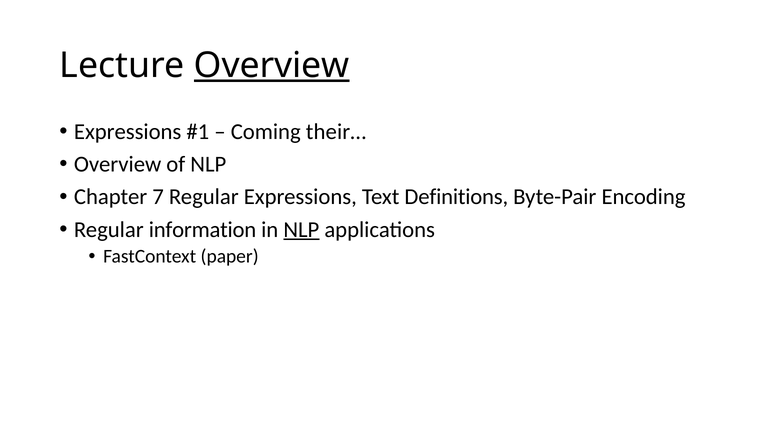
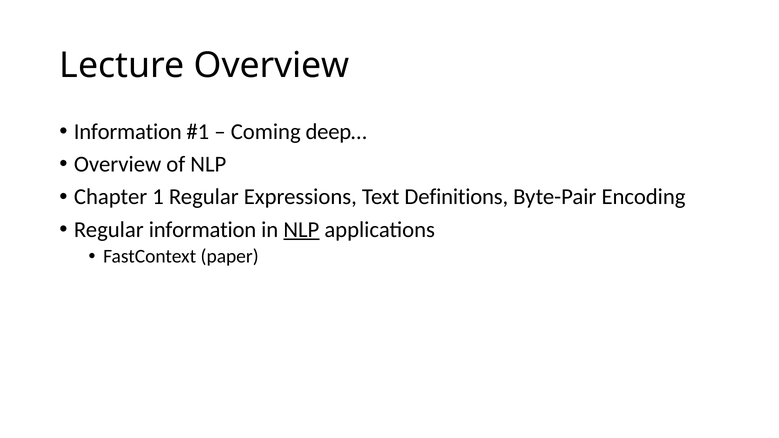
Overview at (272, 65) underline: present -> none
Expressions at (128, 132): Expressions -> Information
their…: their… -> deep…
7: 7 -> 1
